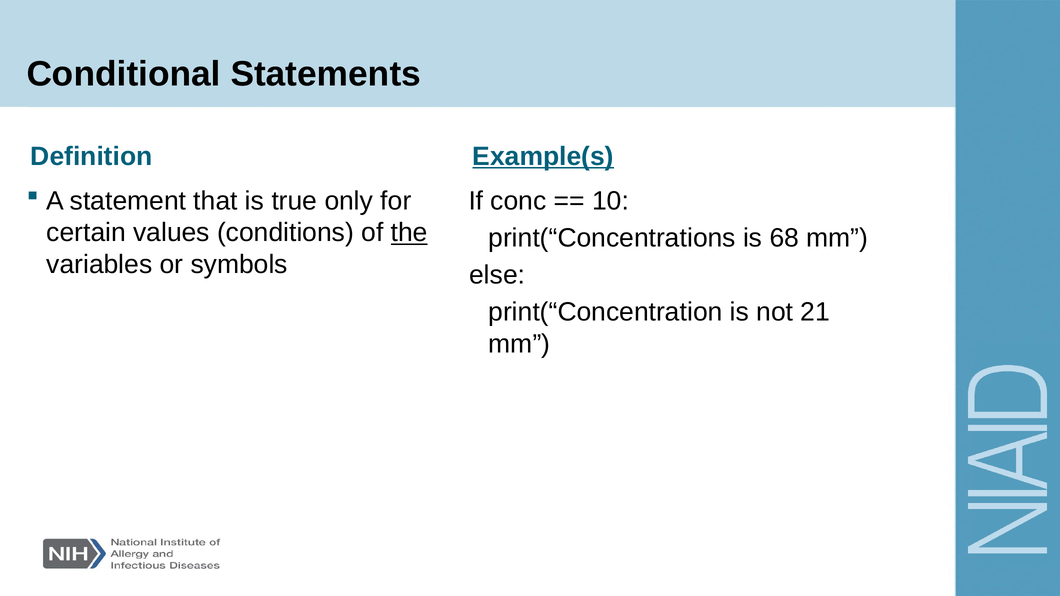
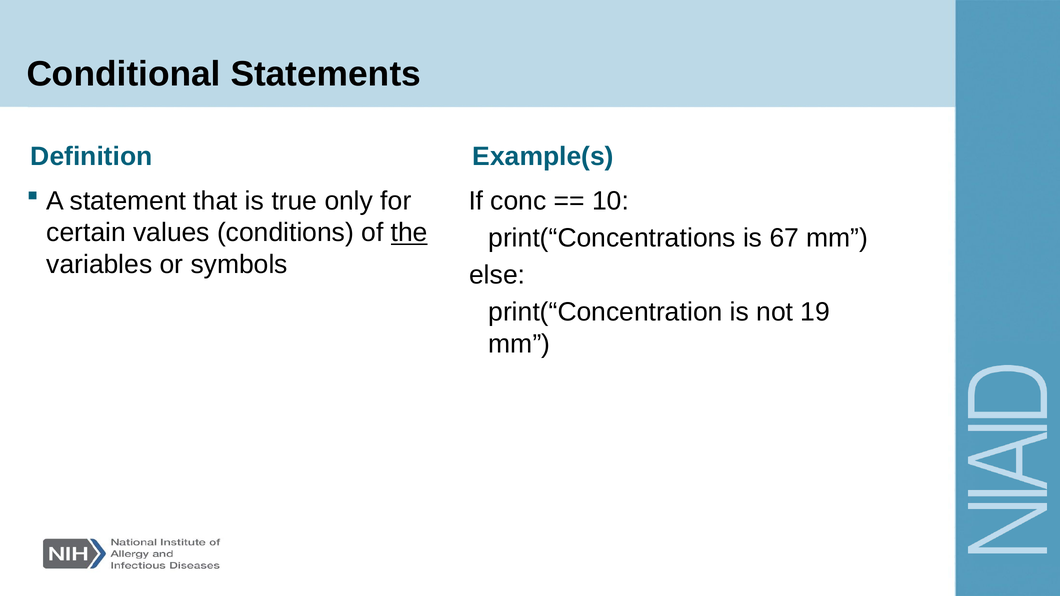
Example(s underline: present -> none
68: 68 -> 67
21: 21 -> 19
